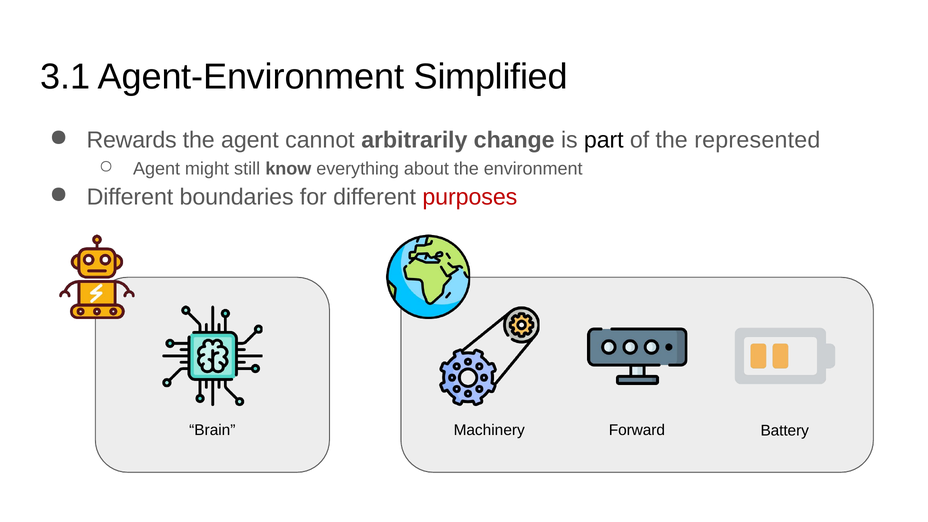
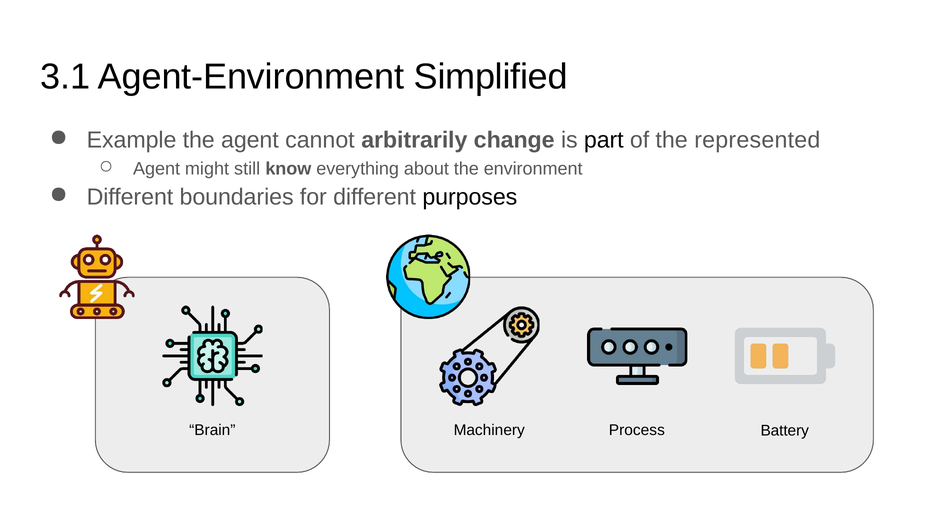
Rewards: Rewards -> Example
purposes colour: red -> black
Forward: Forward -> Process
